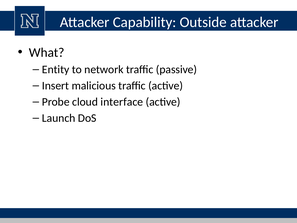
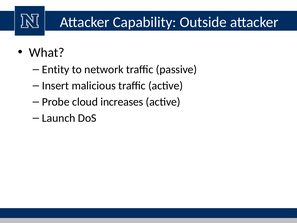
interface: interface -> increases
